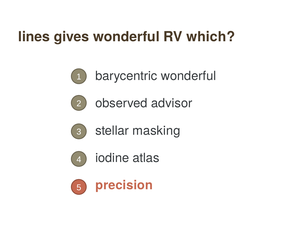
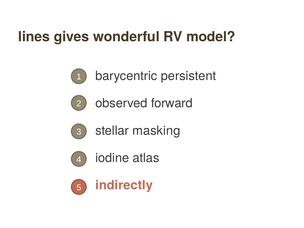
which: which -> model
barycentric wonderful: wonderful -> persistent
advisor: advisor -> forward
precision: precision -> indirectly
